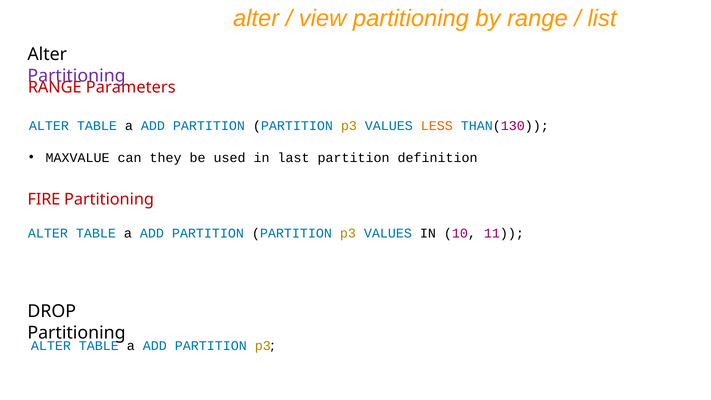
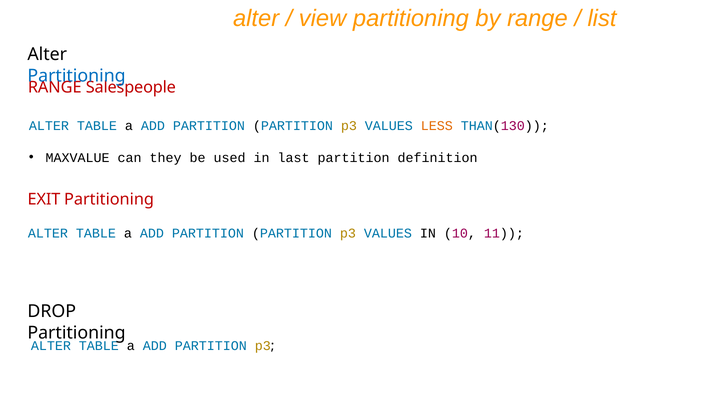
Partitioning at (77, 76) colour: purple -> blue
Parameters: Parameters -> Salespeople
FIRE: FIRE -> EXIT
